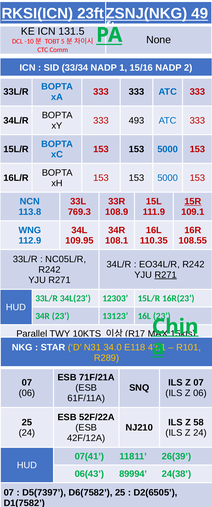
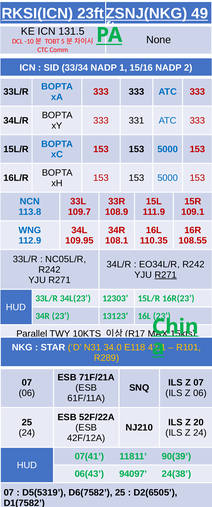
493: 493 -> 331
15R underline: present -> none
769.3: 769.3 -> 109.7
58: 58 -> 20
26(39: 26(39 -> 90(39
89994: 89994 -> 94097
D5(7397: D5(7397 -> D5(5319
